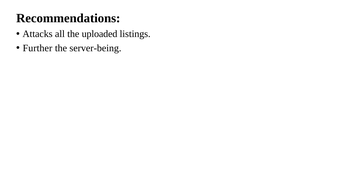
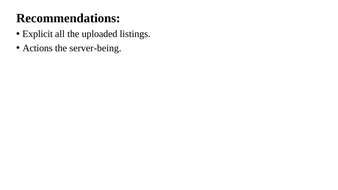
Attacks: Attacks -> Explicit
Further: Further -> Actions
